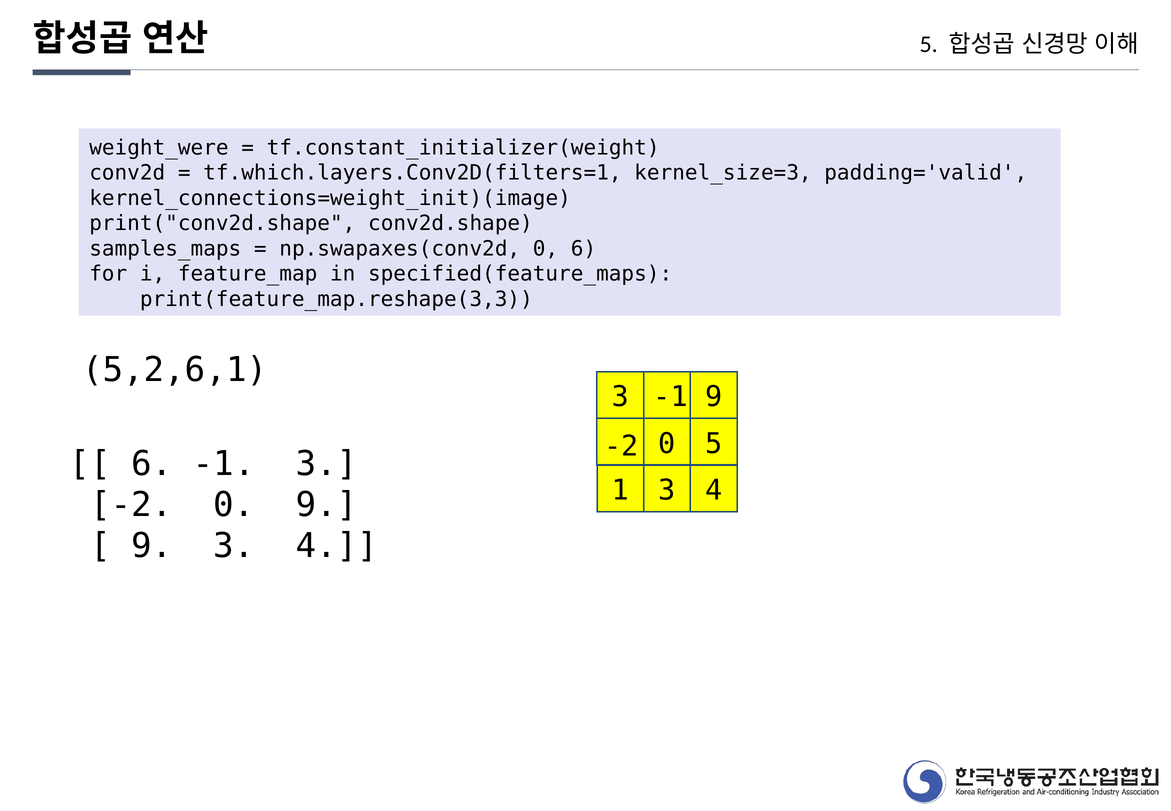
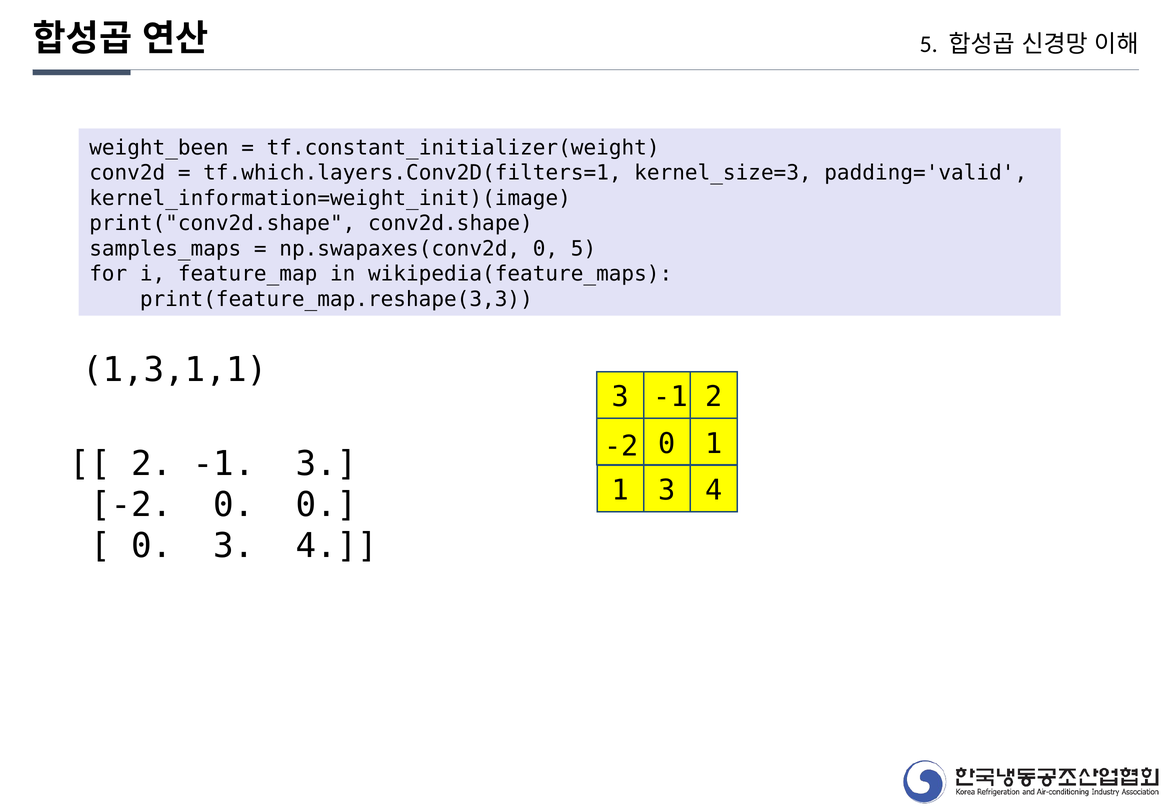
weight_were: weight_were -> weight_been
kernel_connections=weight_init)(image: kernel_connections=weight_init)(image -> kernel_information=weight_init)(image
0 6: 6 -> 5
specified(feature_maps: specified(feature_maps -> wikipedia(feature_maps
5,2,6,1: 5,2,6,1 -> 1,3,1,1
3 9: 9 -> 2
0 5: 5 -> 1
6 at (152, 464): 6 -> 2
0 9: 9 -> 0
9 at (152, 546): 9 -> 0
